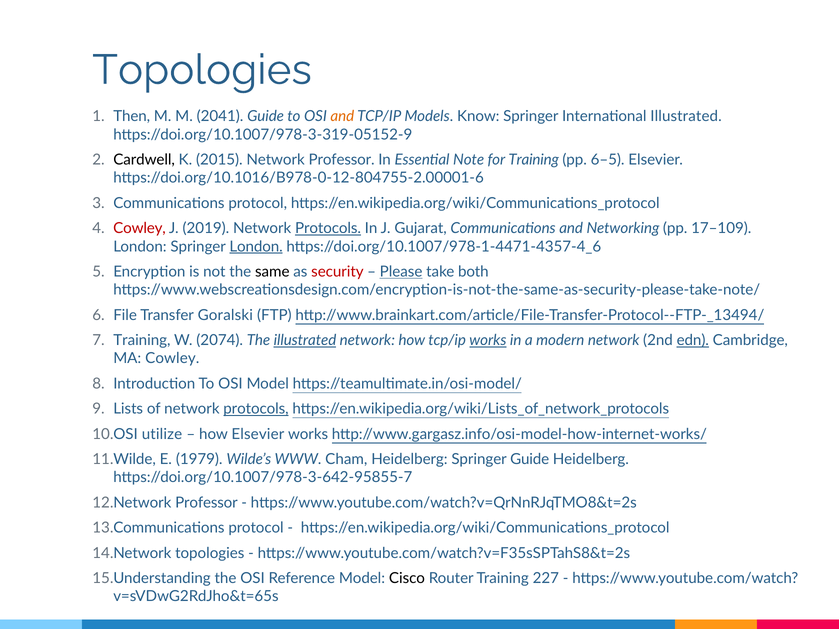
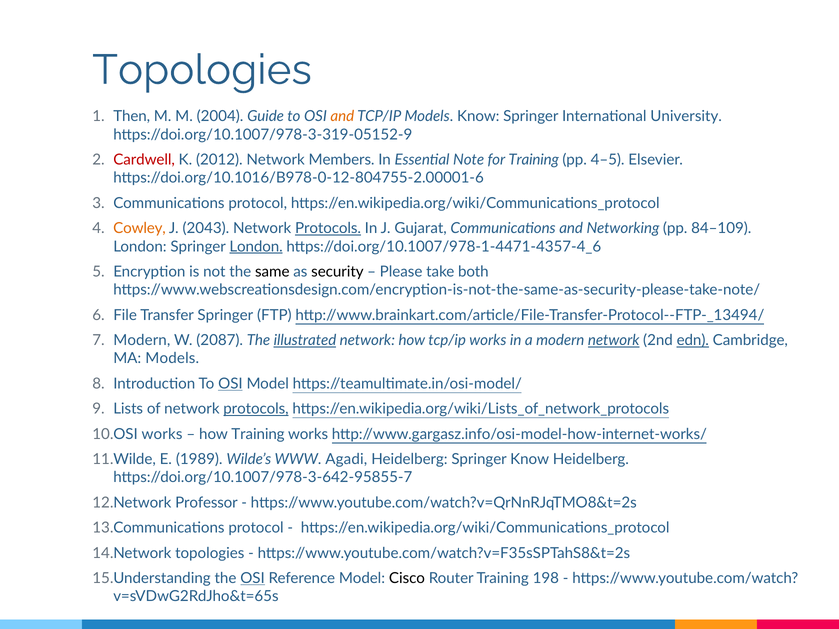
2041: 2041 -> 2004
International Illustrated: Illustrated -> University
Cardwell colour: black -> red
2015: 2015 -> 2012
Network Professor: Professor -> Members
6–5: 6–5 -> 4–5
Cowley at (139, 228) colour: red -> orange
2019: 2019 -> 2043
17–109: 17–109 -> 84–109
security colour: red -> black
Please underline: present -> none
Transfer Goralski: Goralski -> Springer
Training at (142, 340): Training -> Modern
2074: 2074 -> 2087
works at (488, 340) underline: present -> none
network at (614, 340) underline: none -> present
MA Cowley: Cowley -> Models
OSI at (230, 384) underline: none -> present
utilize at (162, 434): utilize -> works
how Elsevier: Elsevier -> Training
1979: 1979 -> 1989
Cham: Cham -> Agadi
Springer Guide: Guide -> Know
OSI at (253, 578) underline: none -> present
227: 227 -> 198
